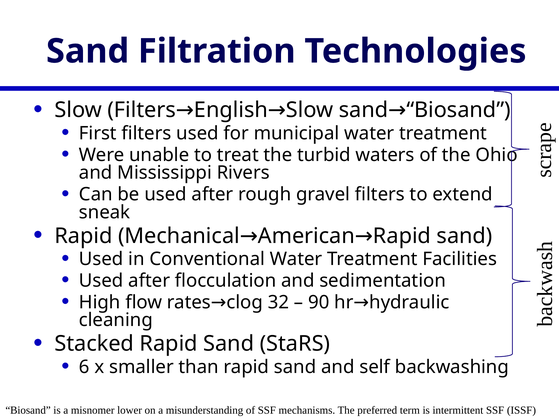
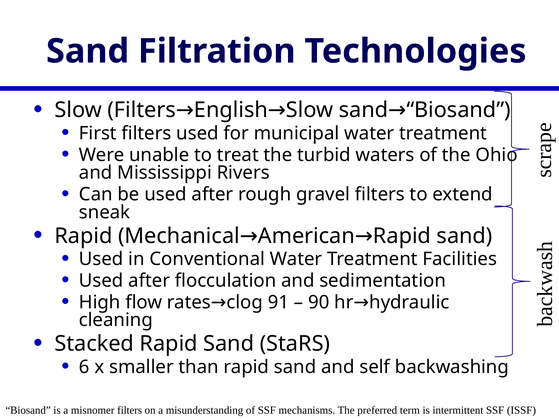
32: 32 -> 91
misnomer lower: lower -> filters
